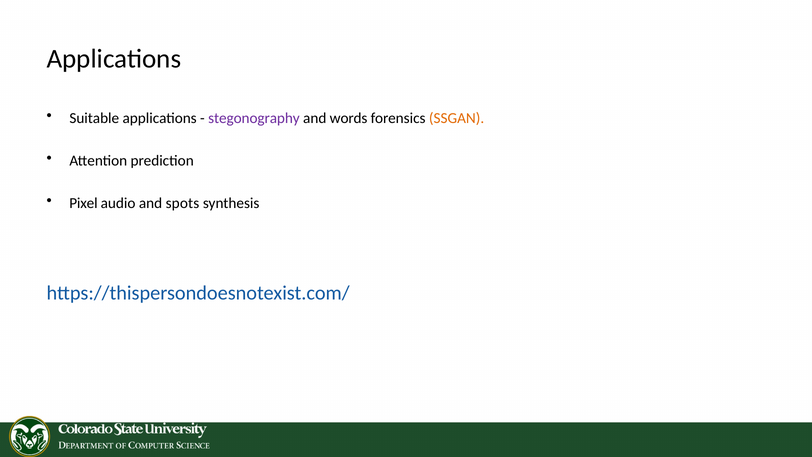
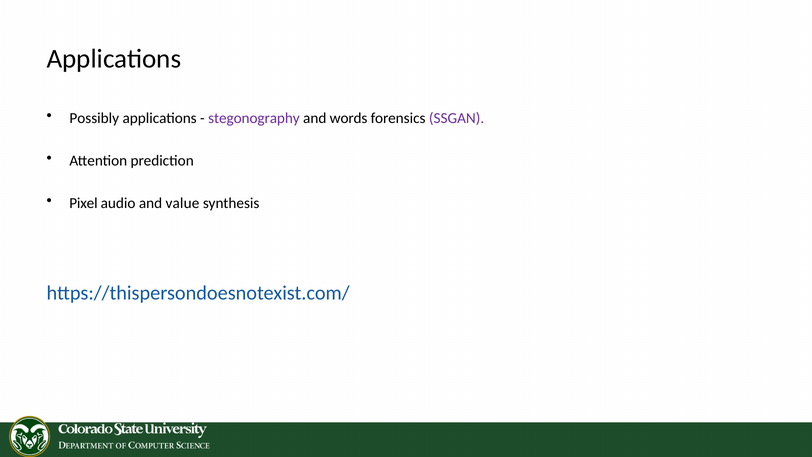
Suitable: Suitable -> Possibly
SSGAN colour: orange -> purple
spots: spots -> value
